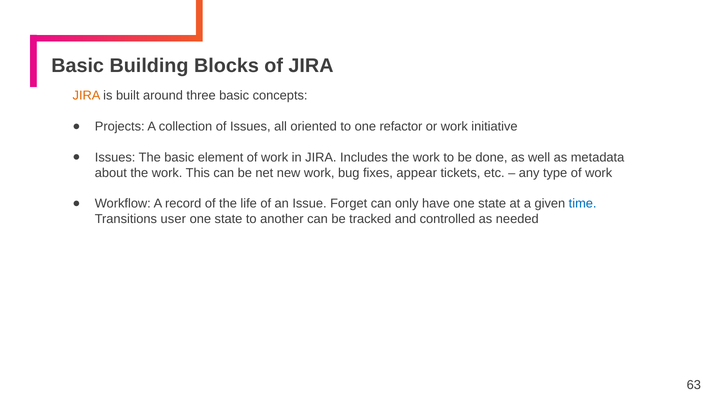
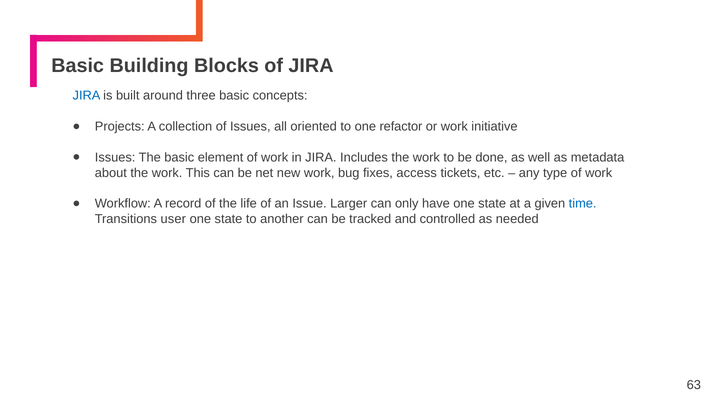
JIRA at (87, 96) colour: orange -> blue
appear: appear -> access
Forget: Forget -> Larger
